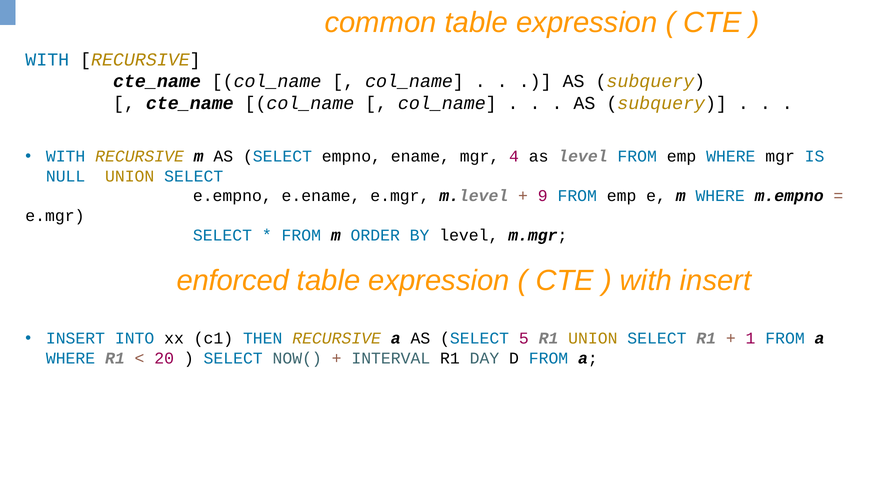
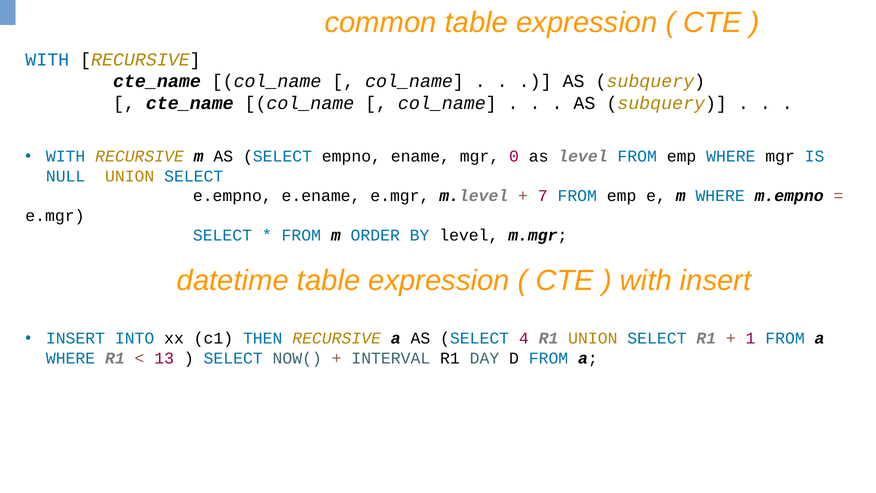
4: 4 -> 0
9: 9 -> 7
enforced: enforced -> datetime
5: 5 -> 4
20: 20 -> 13
